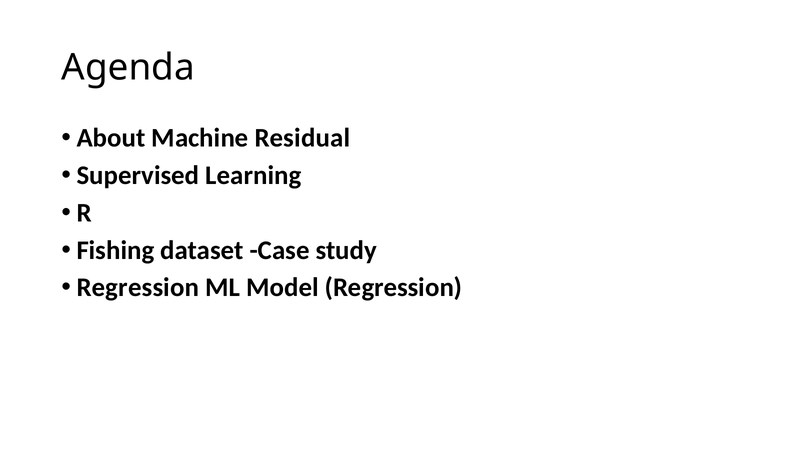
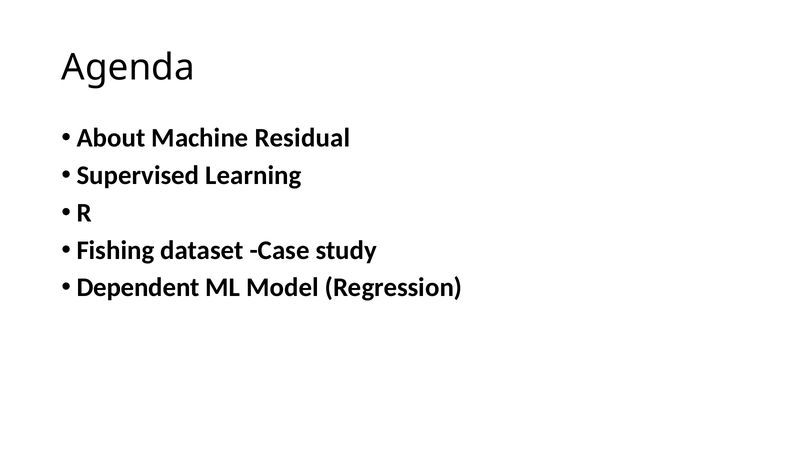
Regression at (138, 288): Regression -> Dependent
